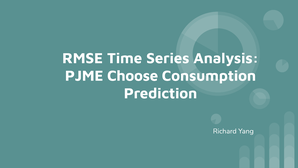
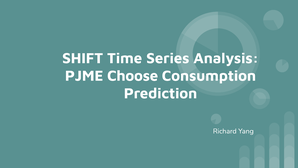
RMSE: RMSE -> SHIFT
